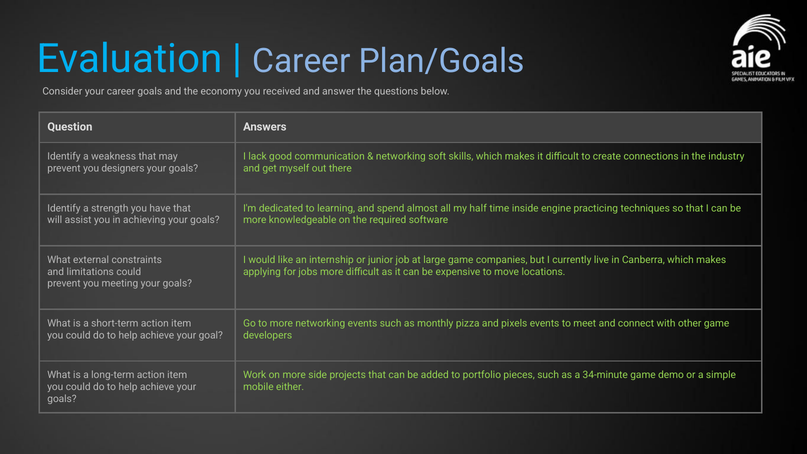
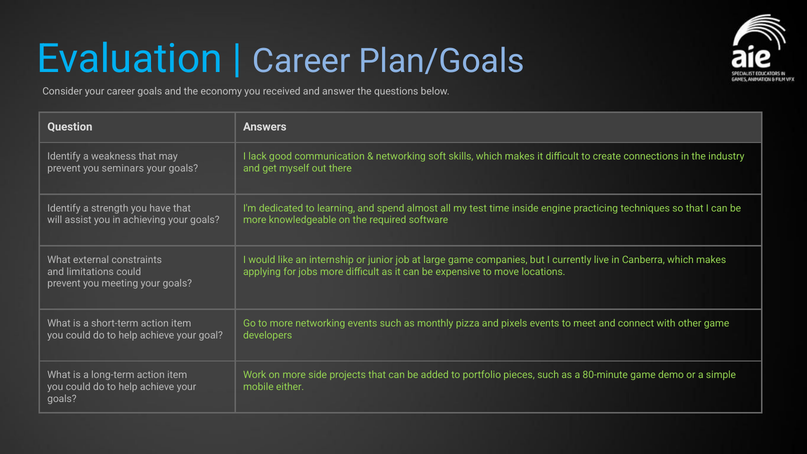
designers: designers -> seminars
half: half -> test
34-minute: 34-minute -> 80-minute
